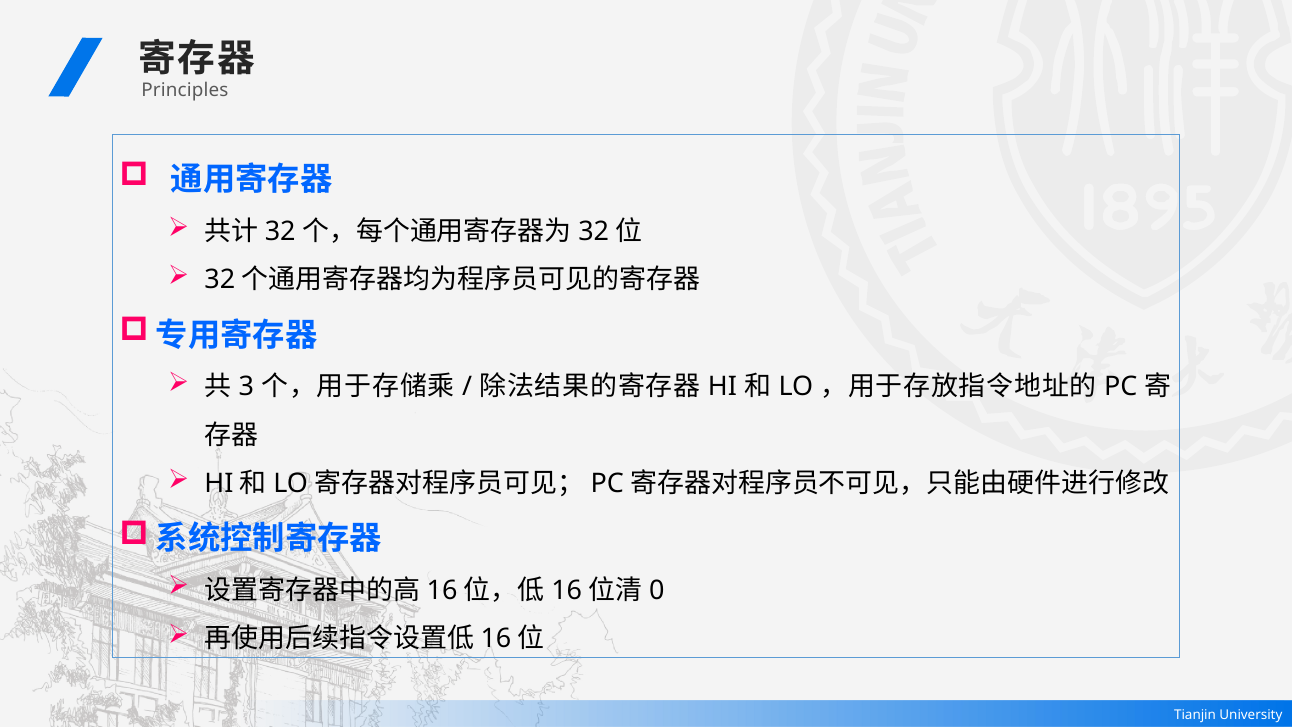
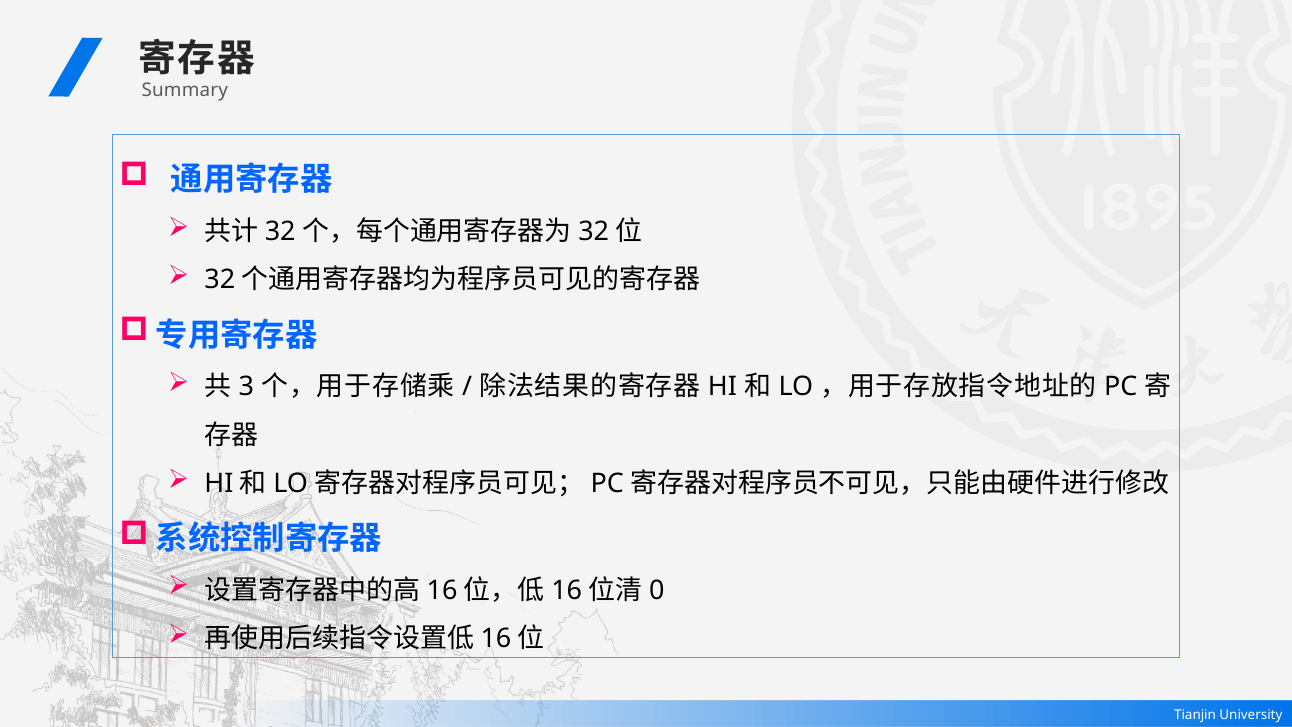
Principles: Principles -> Summary
